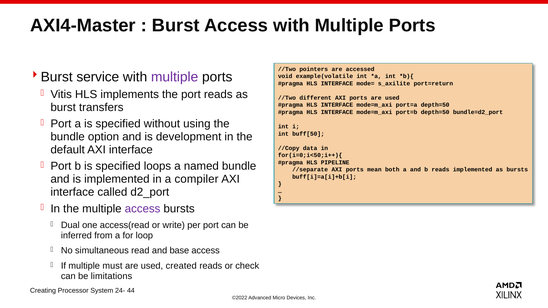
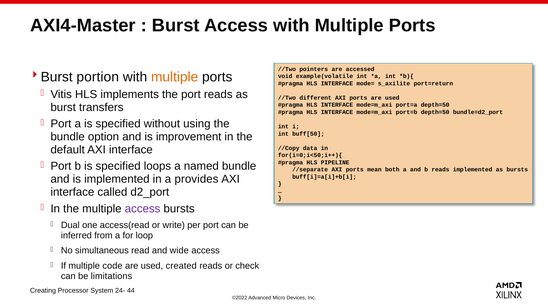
service: service -> portion
multiple at (175, 77) colour: purple -> orange
development: development -> improvement
compiler: compiler -> provides
base: base -> wide
must: must -> code
